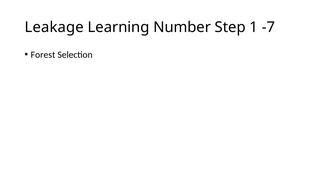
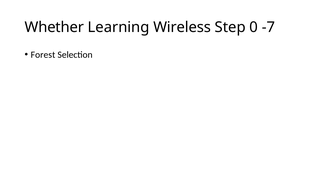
Leakage: Leakage -> Whether
Number: Number -> Wireless
1: 1 -> 0
